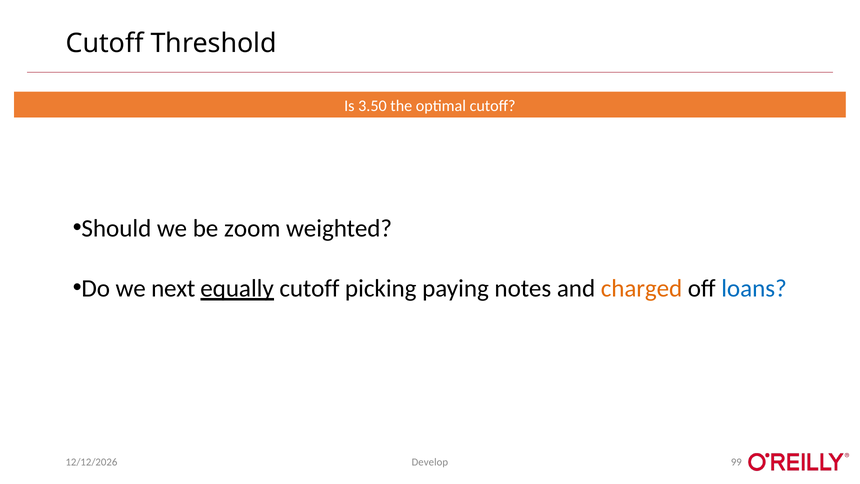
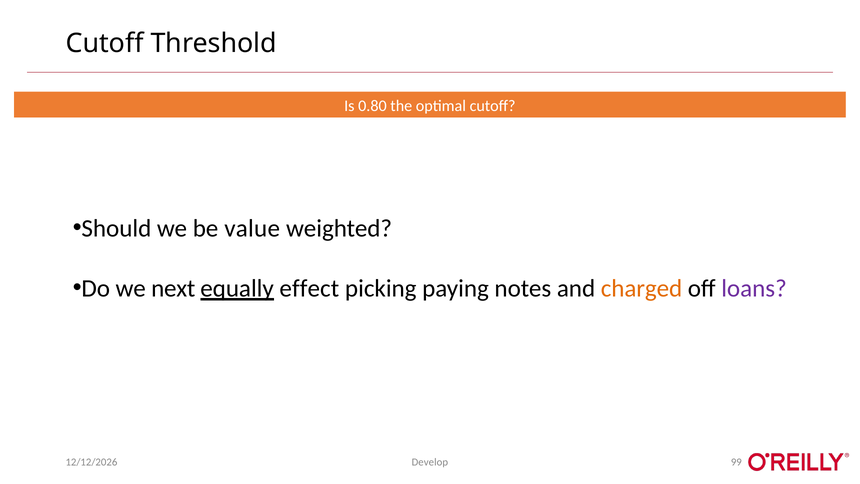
3.50: 3.50 -> 0.80
zoom: zoom -> value
equally cutoff: cutoff -> effect
loans colour: blue -> purple
